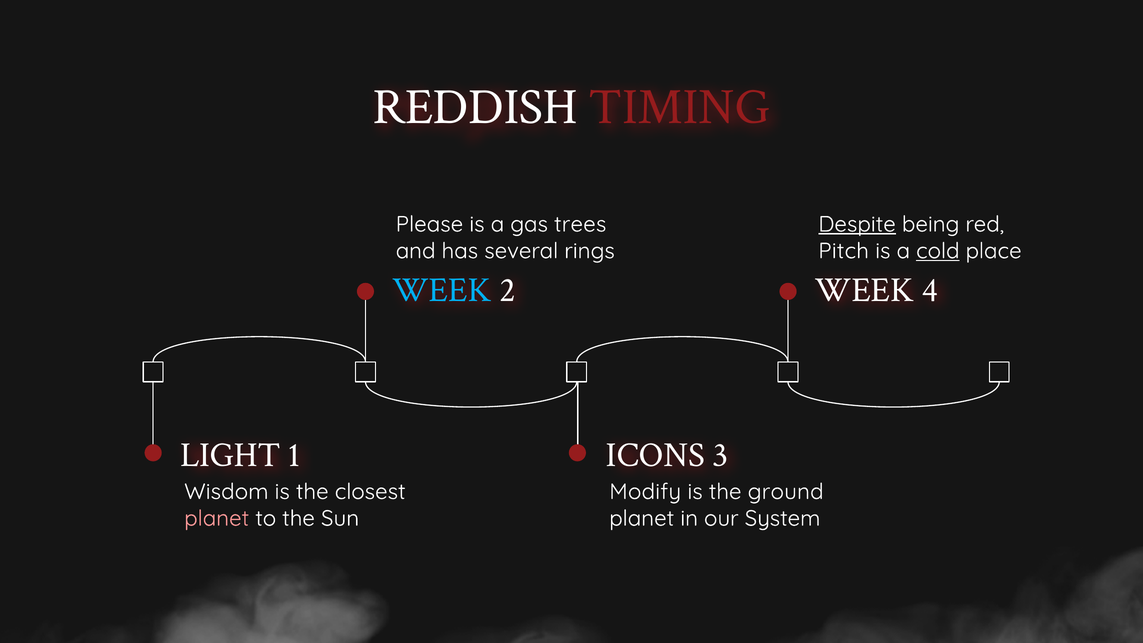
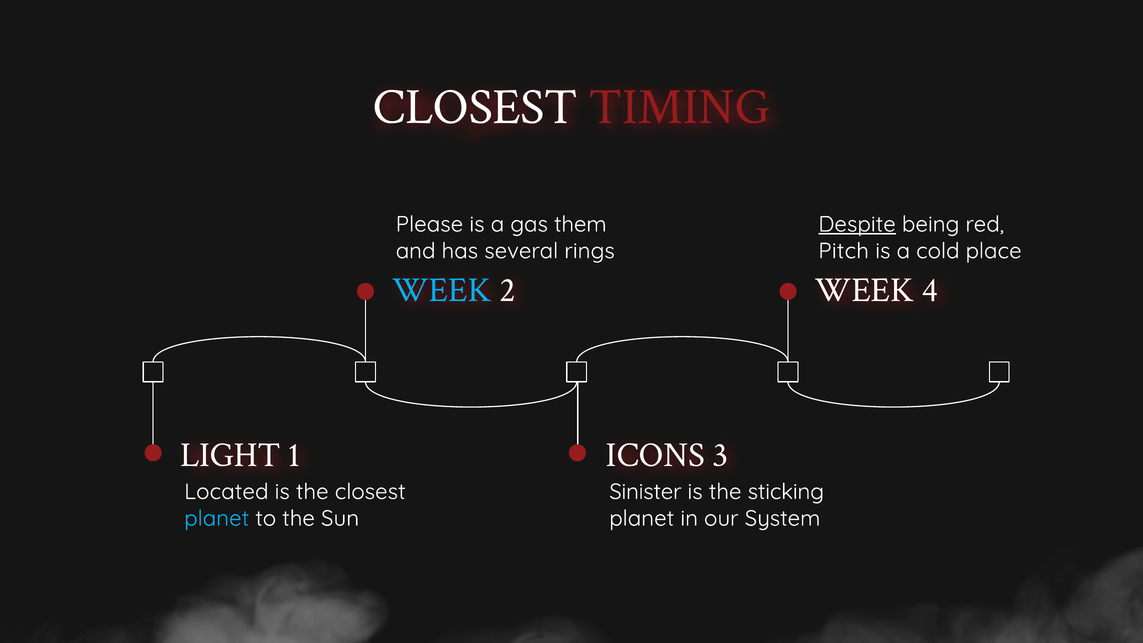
REDDISH at (475, 107): REDDISH -> CLOSEST
trees: trees -> them
cold underline: present -> none
Wisdom: Wisdom -> Located
Modify: Modify -> Sinister
ground: ground -> sticking
planet at (217, 518) colour: pink -> light blue
